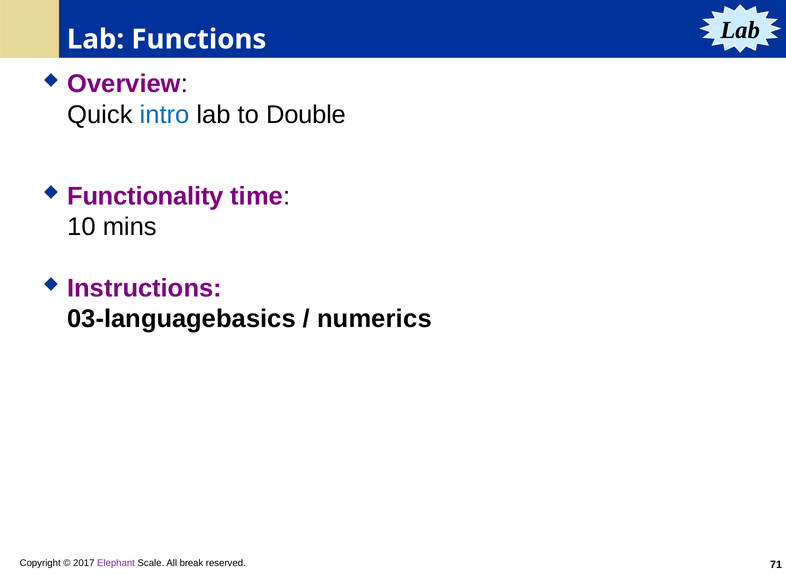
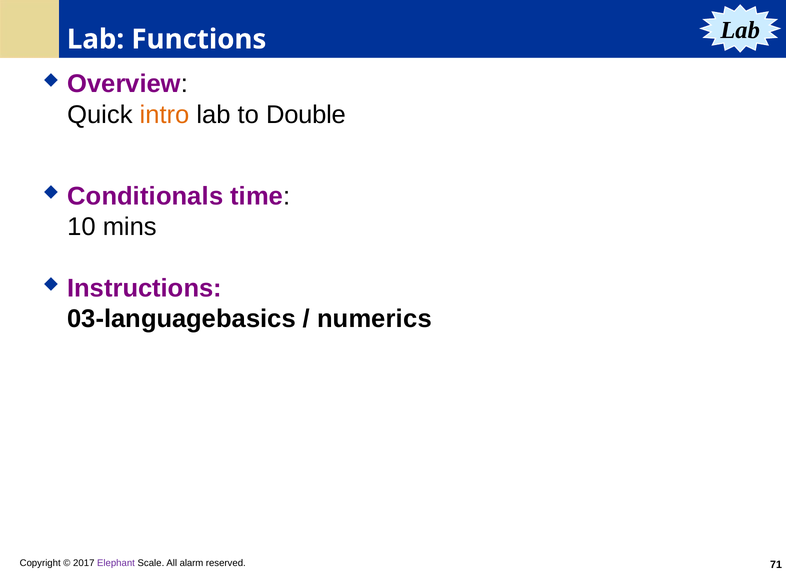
intro colour: blue -> orange
Functionality: Functionality -> Conditionals
break: break -> alarm
